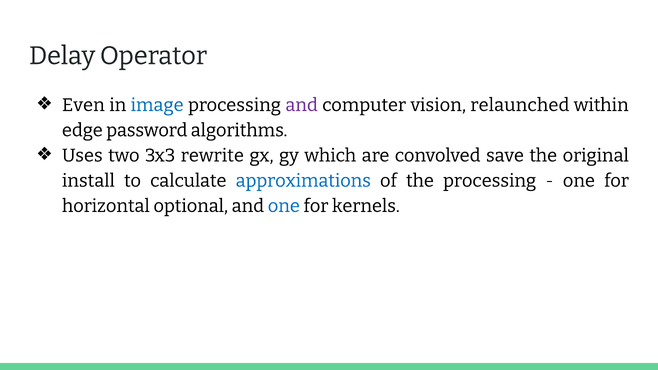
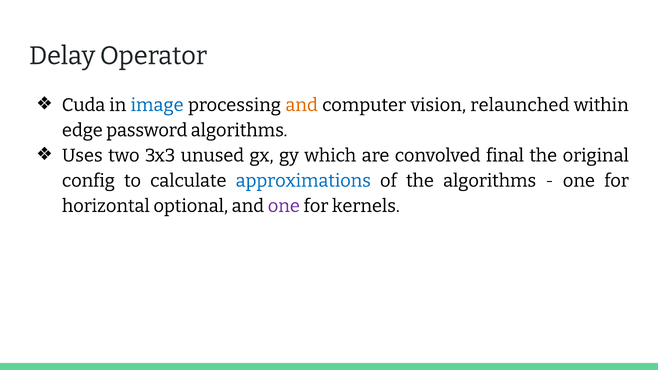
Even: Even -> Cuda
and at (302, 105) colour: purple -> orange
rewrite: rewrite -> unused
save: save -> final
install: install -> config
the processing: processing -> algorithms
one at (284, 206) colour: blue -> purple
